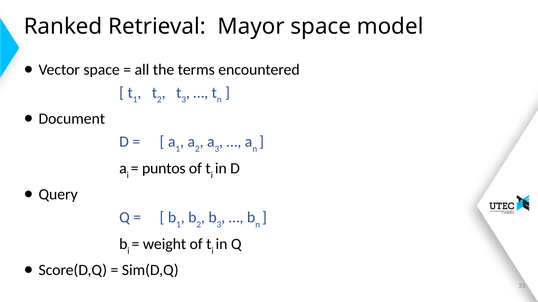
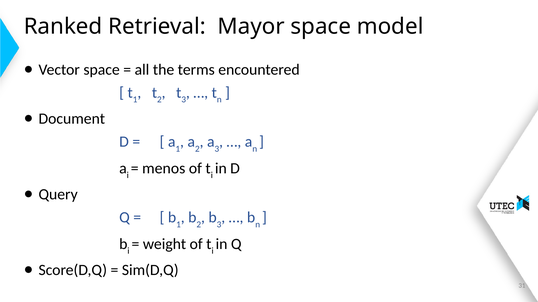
puntos: puntos -> menos
